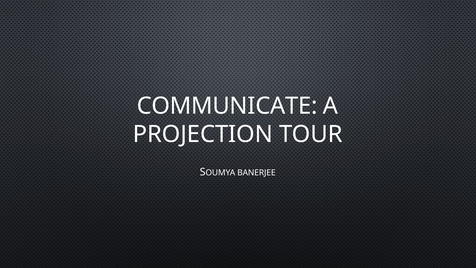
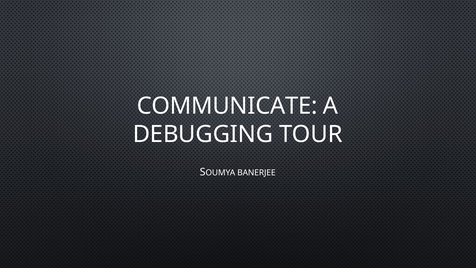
PROJECTION: PROJECTION -> DEBUGGING
